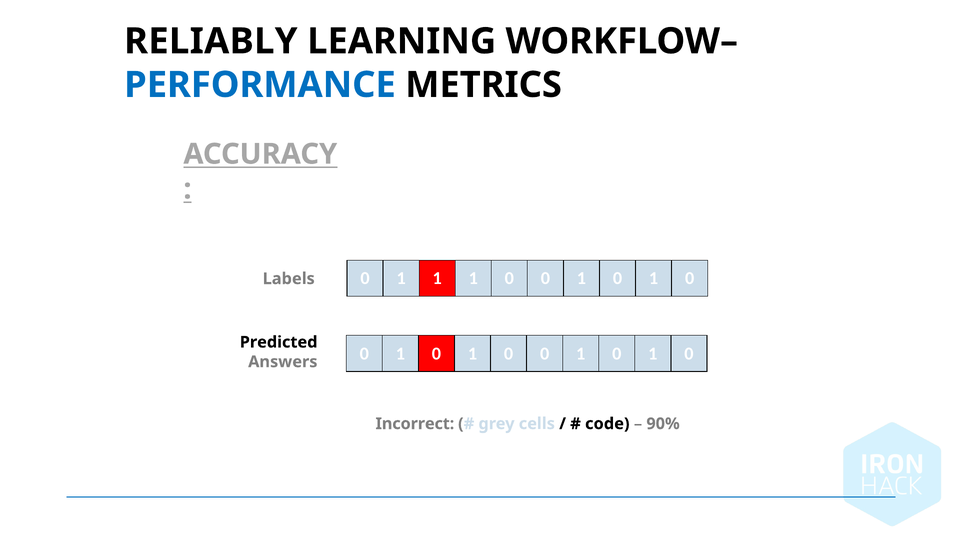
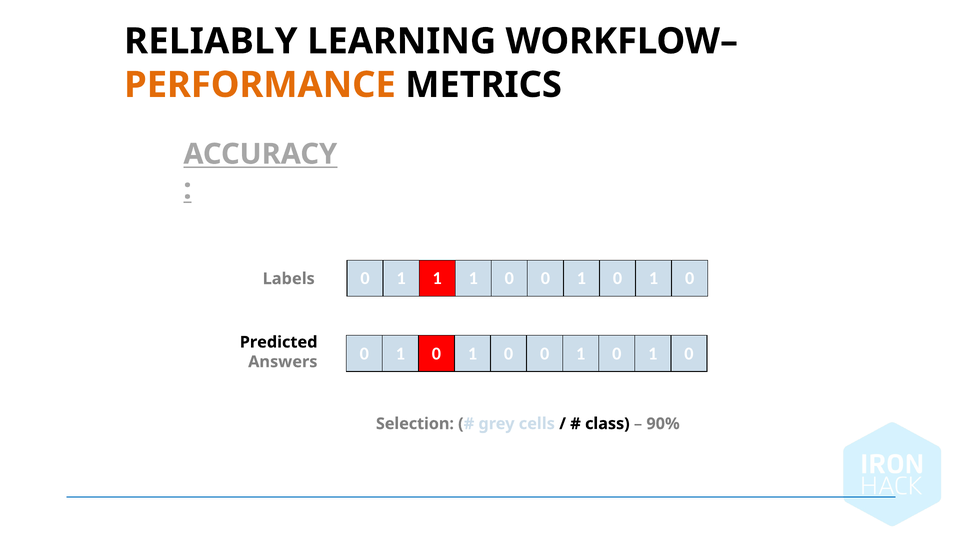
PERFORMANCE colour: blue -> orange
Incorrect: Incorrect -> Selection
code: code -> class
